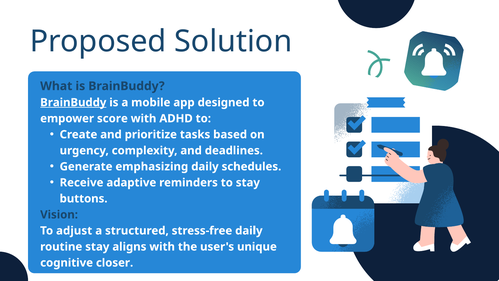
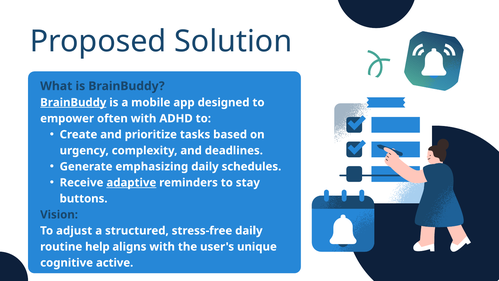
score: score -> often
adaptive underline: none -> present
routine stay: stay -> help
closer: closer -> active
